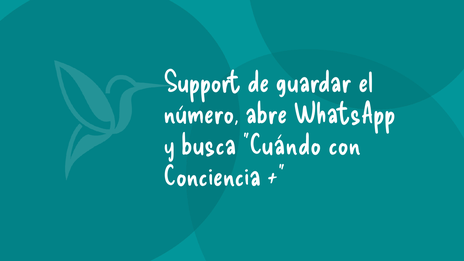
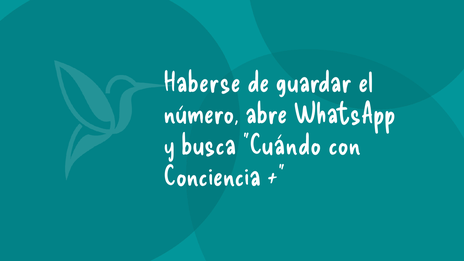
Support: Support -> Haberse
